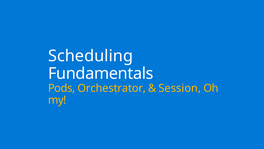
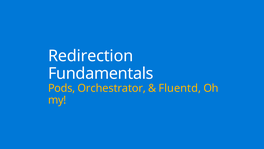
Scheduling: Scheduling -> Redirection
Session: Session -> Fluentd
